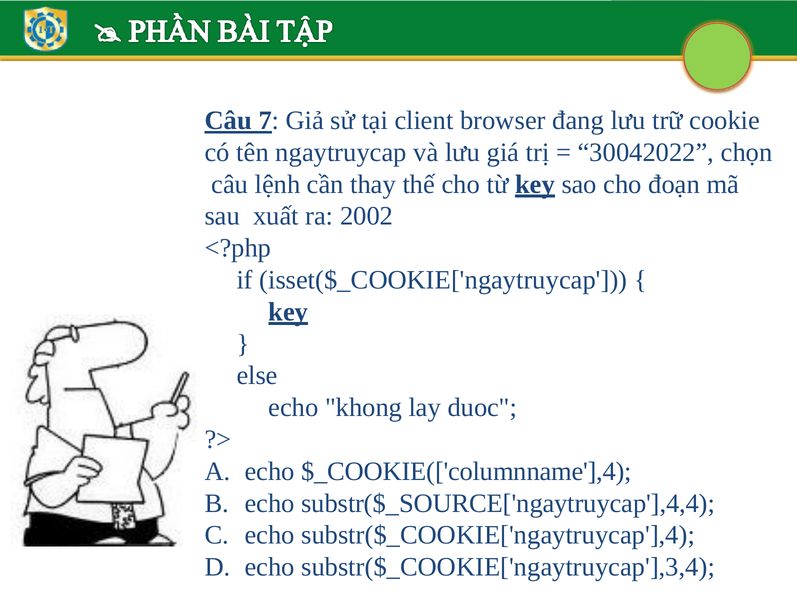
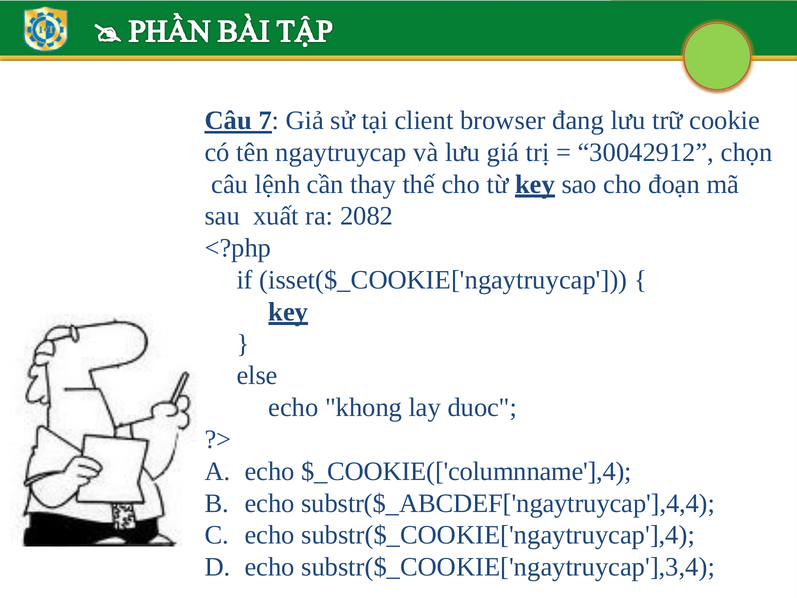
30042022: 30042022 -> 30042912
2002: 2002 -> 2082
substr($_SOURCE['ngaytruycap'],4,4: substr($_SOURCE['ngaytruycap'],4,4 -> substr($_ABCDEF['ngaytruycap'],4,4
